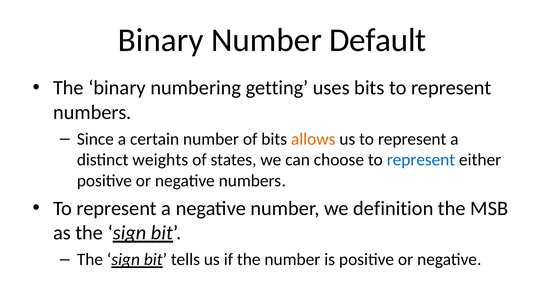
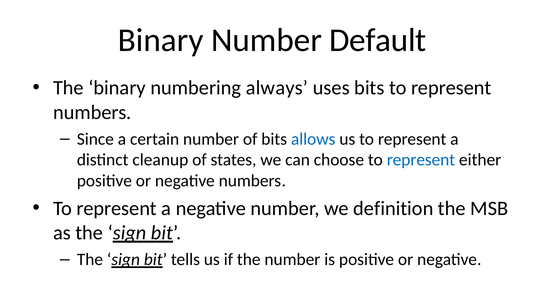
getting: getting -> always
allows colour: orange -> blue
weights: weights -> cleanup
